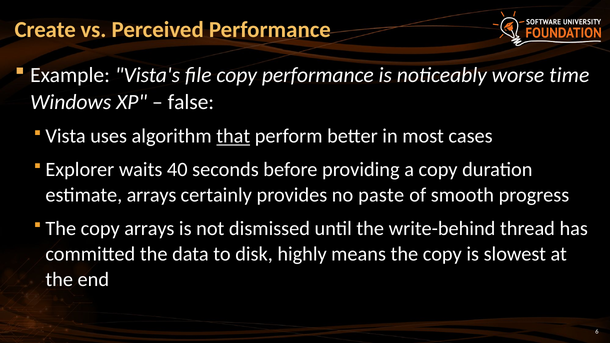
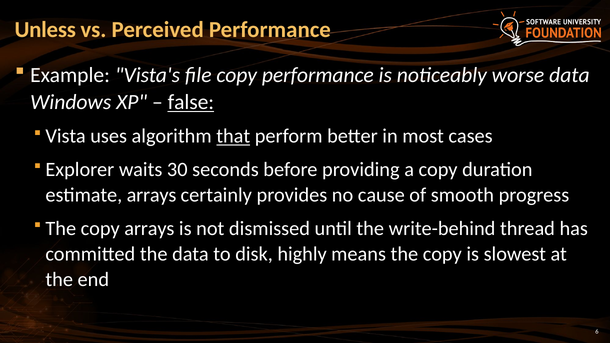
Create: Create -> Unless
worse time: time -> data
false underline: none -> present
40: 40 -> 30
paste: paste -> cause
